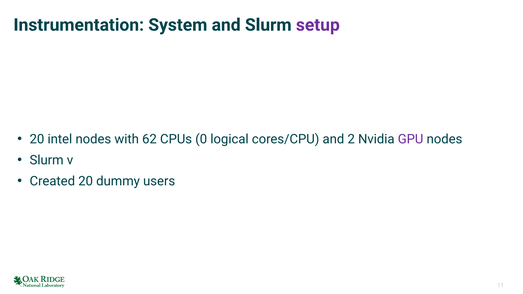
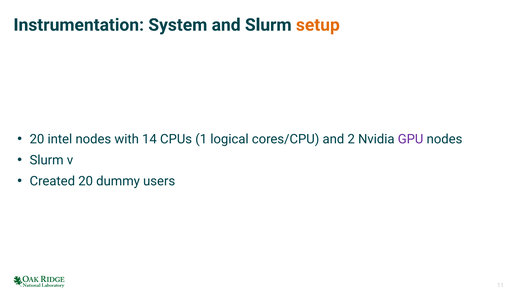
setup colour: purple -> orange
62: 62 -> 14
0: 0 -> 1
